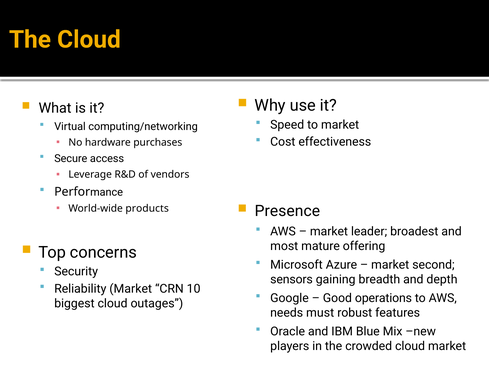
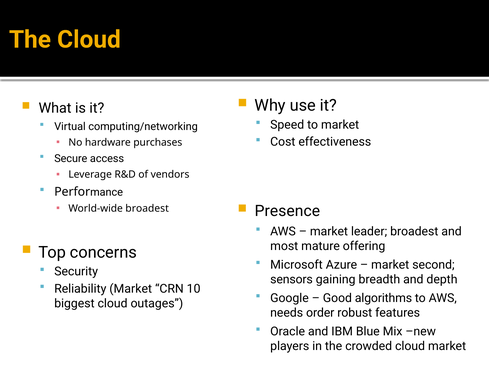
World-wide products: products -> broadest
operations: operations -> algorithms
must: must -> order
